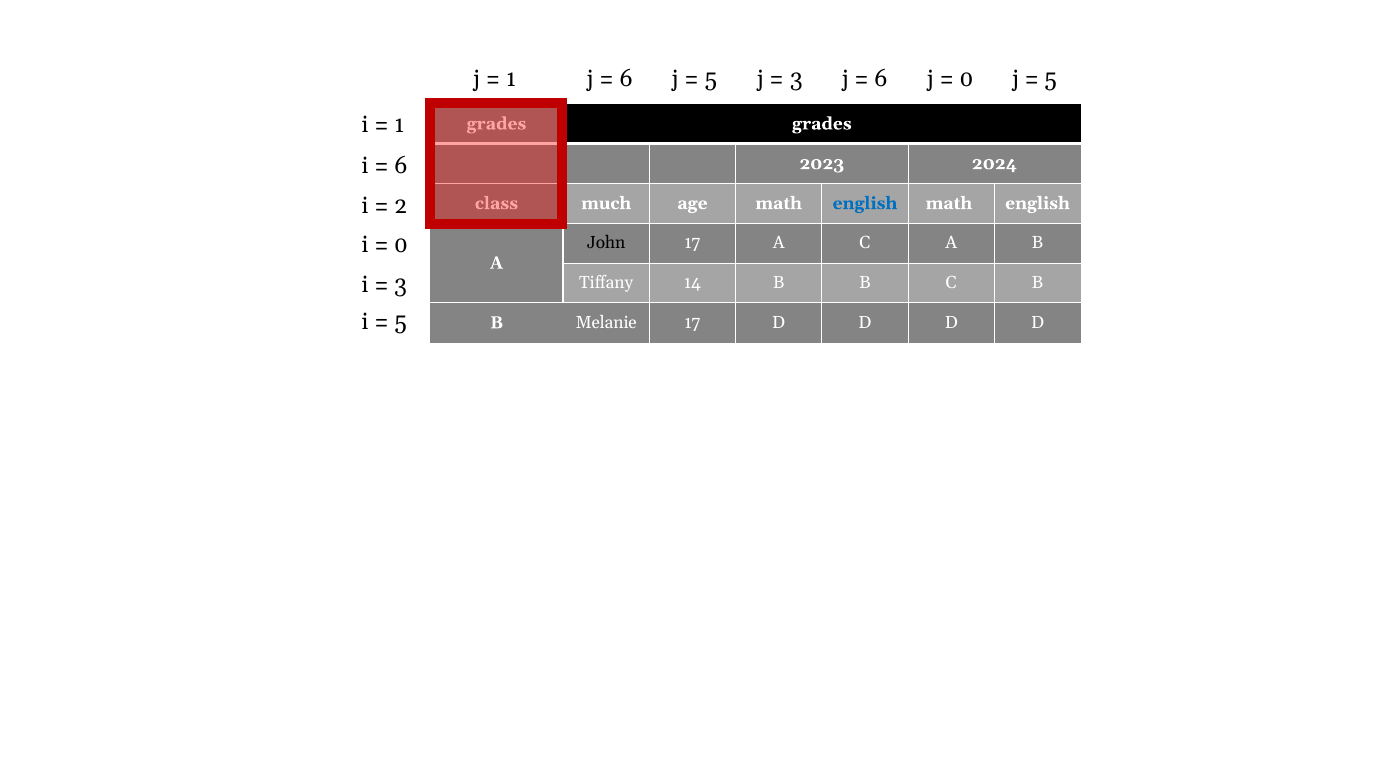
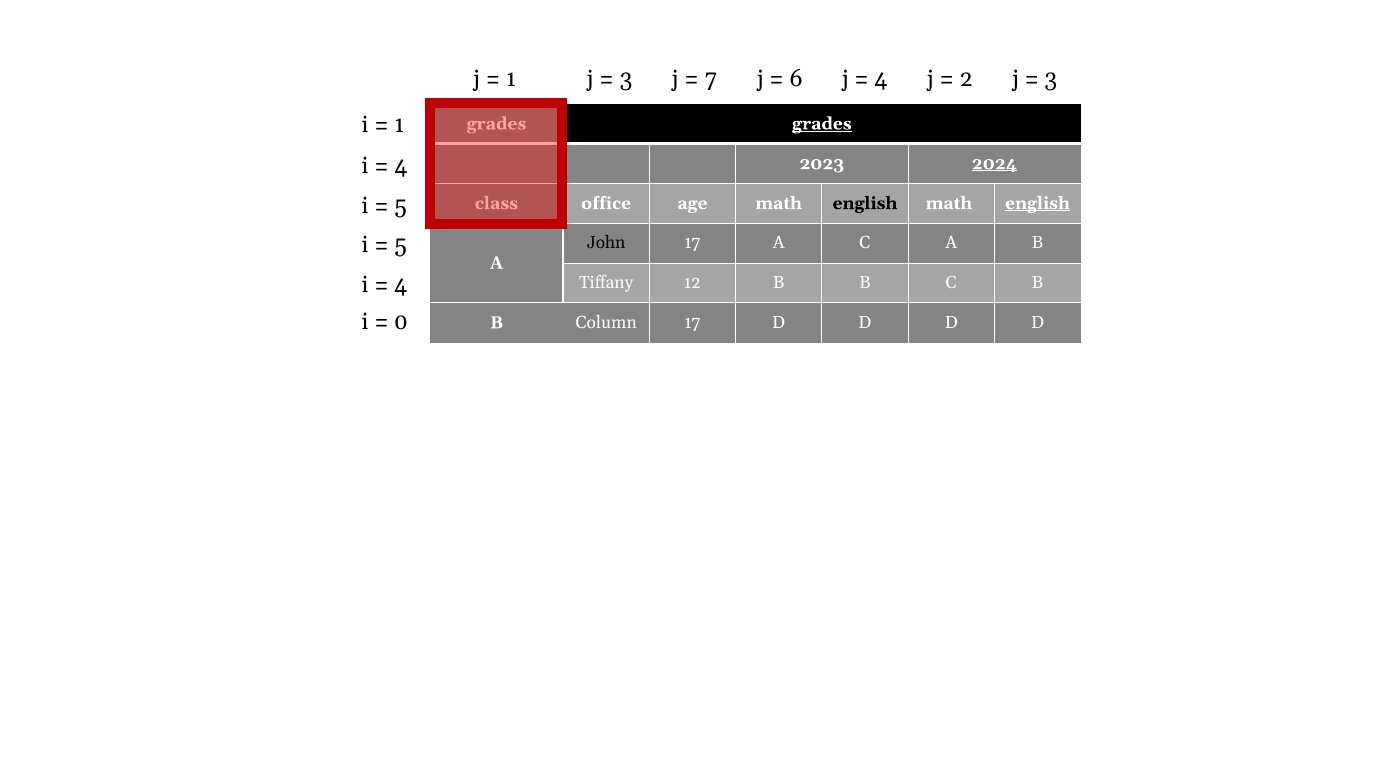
6 at (626, 79): 6 -> 3
5 at (711, 79): 5 -> 7
3 at (796, 79): 3 -> 6
6 at (881, 79): 6 -> 4
0 at (967, 79): 0 -> 2
5 at (1051, 79): 5 -> 3
grades at (822, 124) underline: none -> present
2024 underline: none -> present
6 at (401, 165): 6 -> 4
much: much -> office
english at (865, 203) colour: blue -> black
english at (1037, 203) underline: none -> present
2 at (401, 206): 2 -> 5
0 at (401, 245): 0 -> 5
14: 14 -> 12
3 at (401, 285): 3 -> 4
5 at (401, 322): 5 -> 0
Melanie: Melanie -> Column
